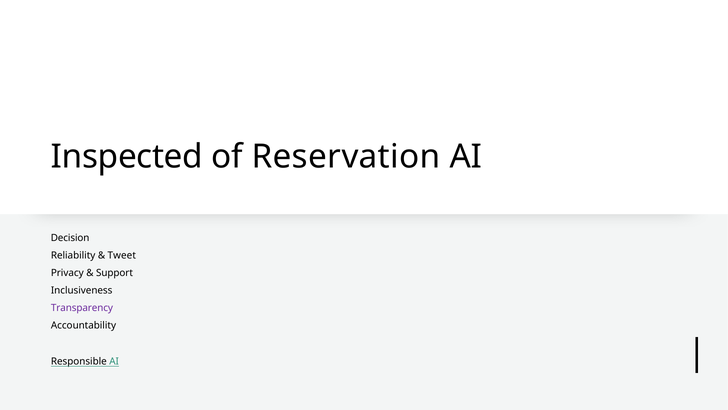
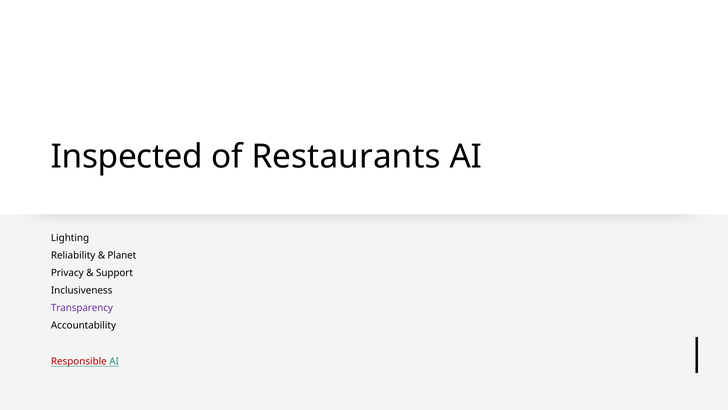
Reservation: Reservation -> Restaurants
Decision: Decision -> Lighting
Tweet: Tweet -> Planet
Responsible colour: black -> red
